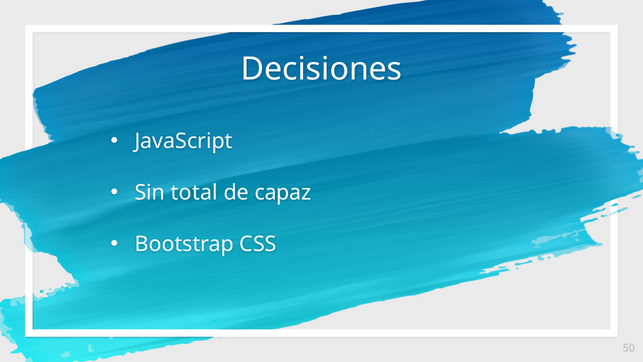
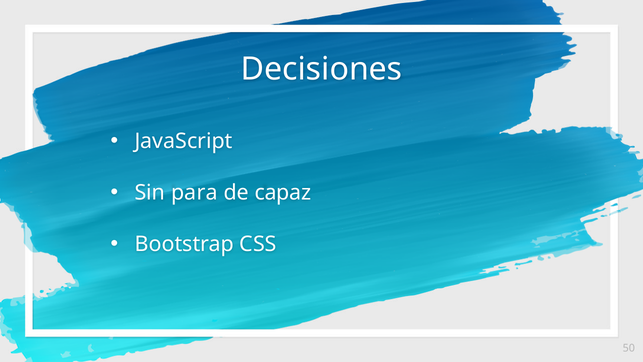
total: total -> para
